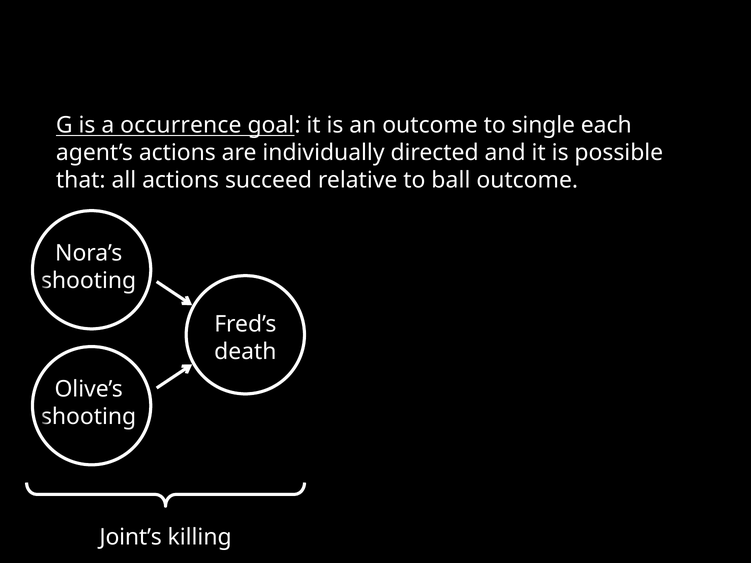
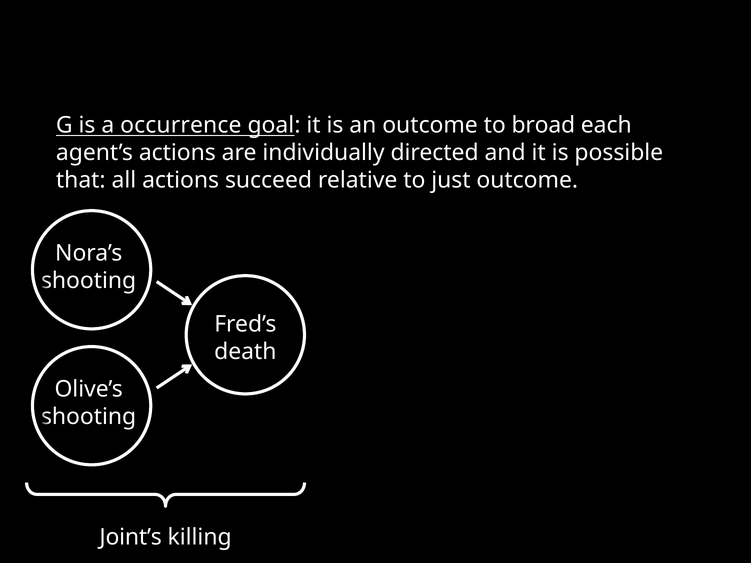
single: single -> broad
ball: ball -> just
